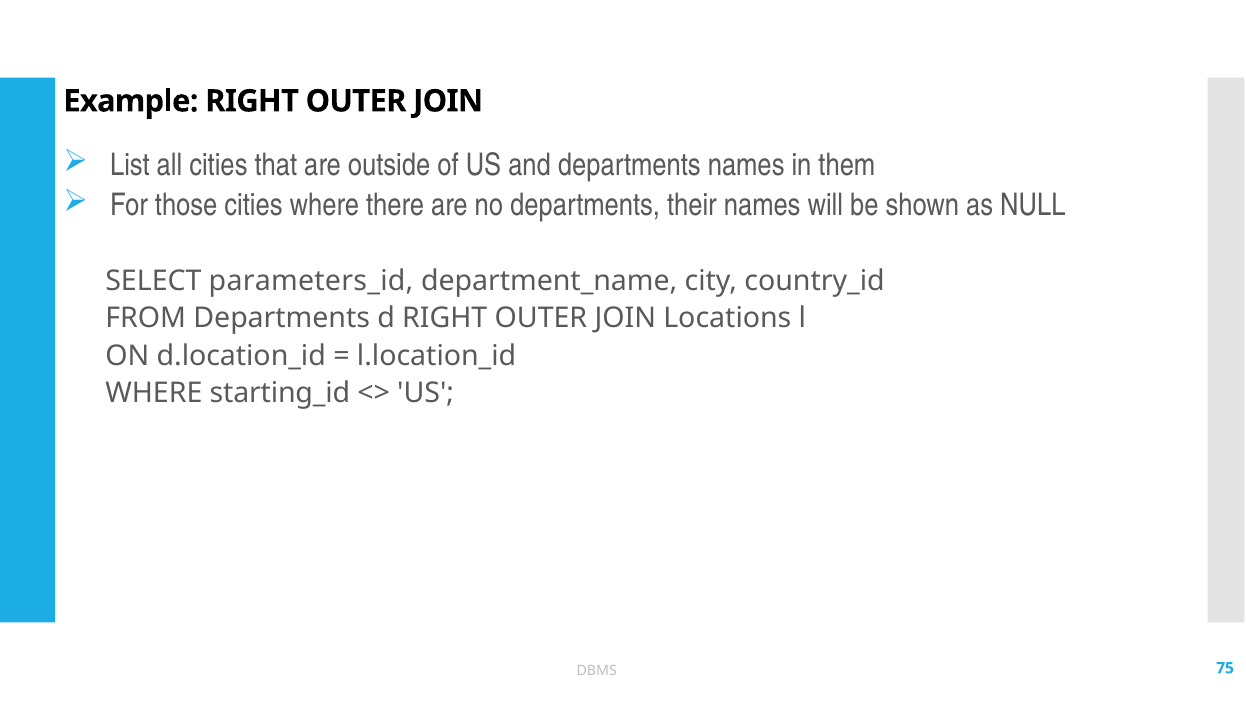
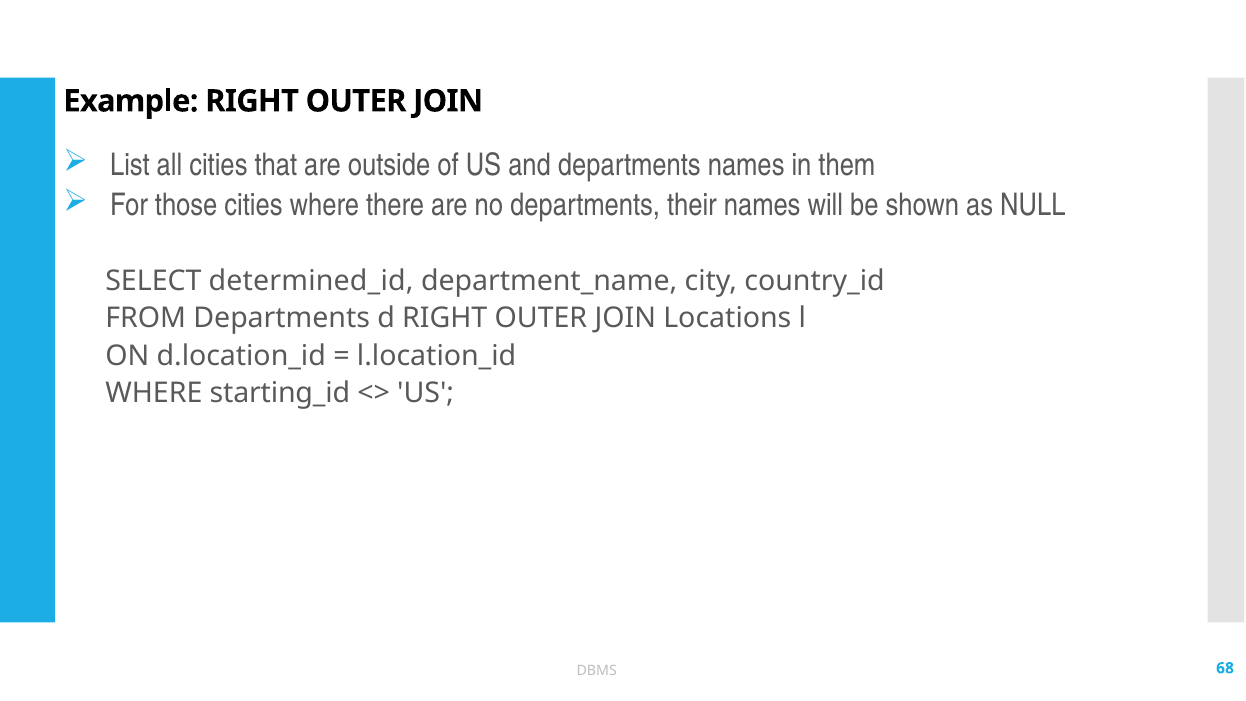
parameters_id: parameters_id -> determined_id
75: 75 -> 68
